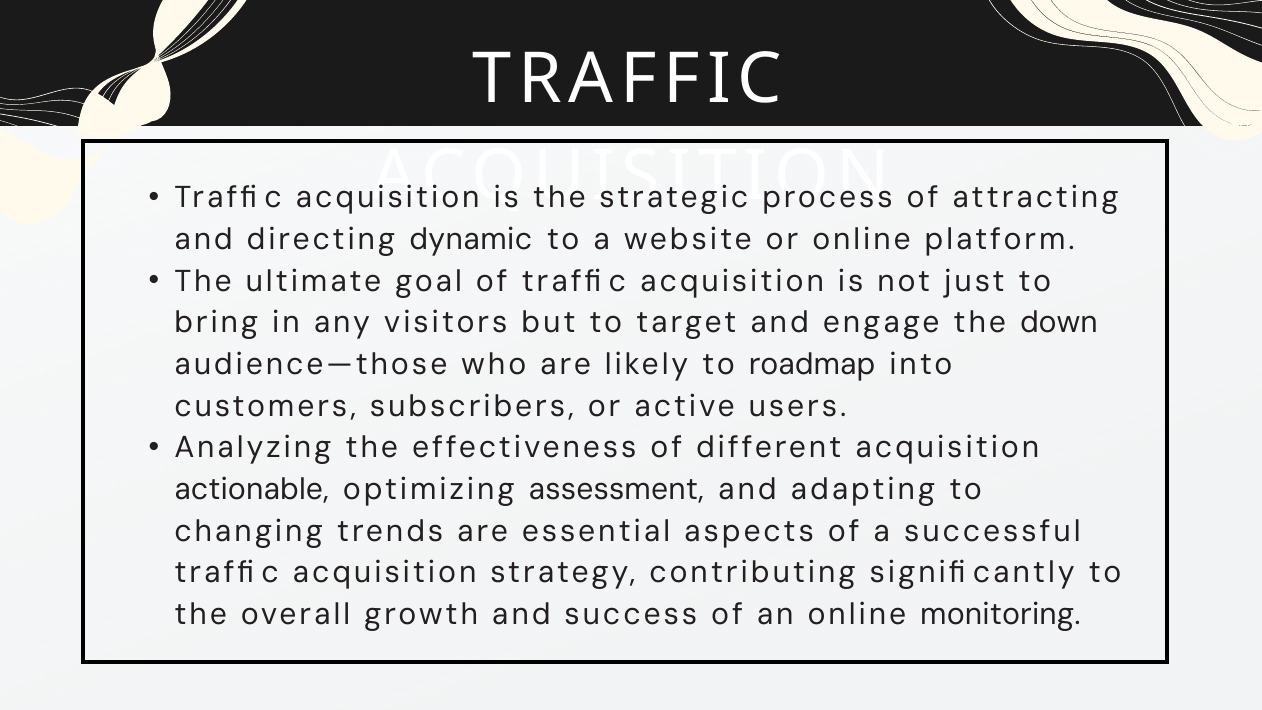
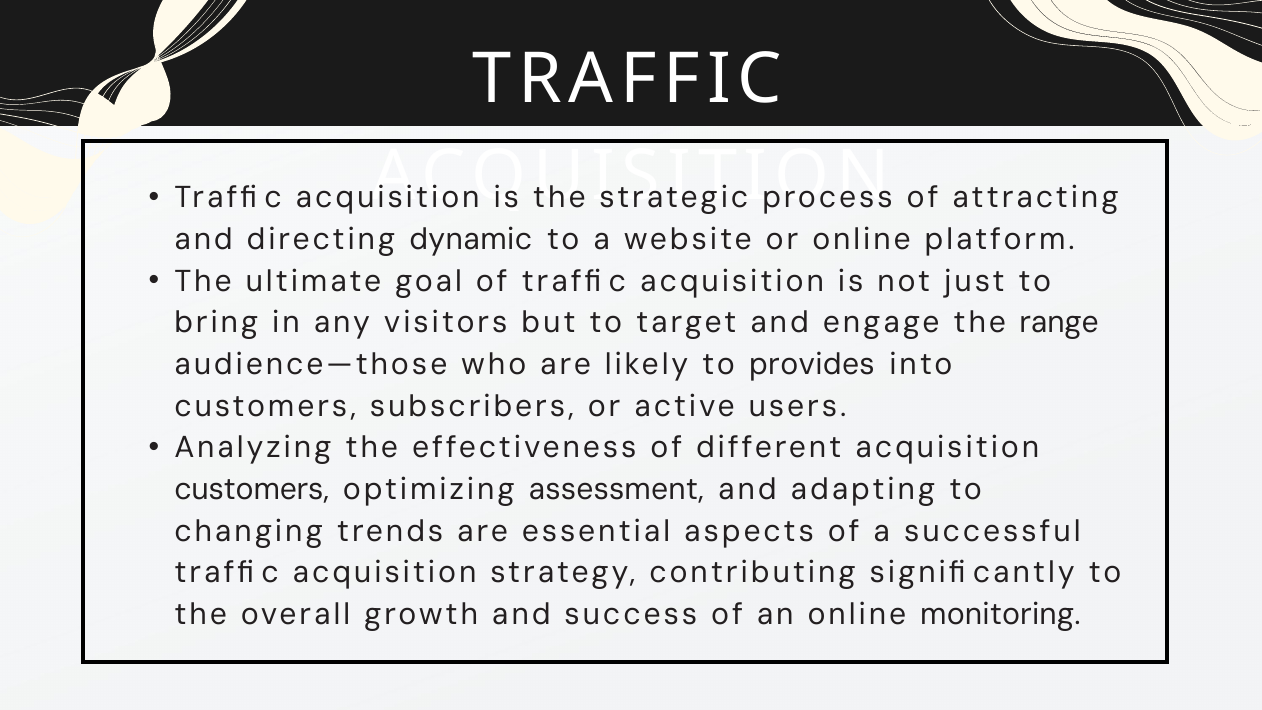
down: down -> range
roadmap: roadmap -> provides
actionable at (252, 490): actionable -> customers
